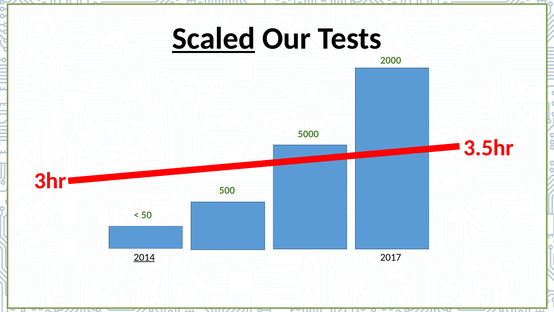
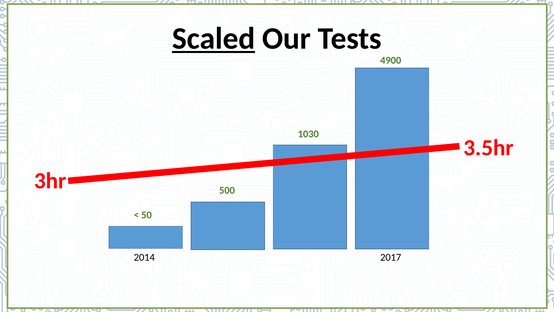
2000: 2000 -> 4900
5000: 5000 -> 1030
2014 underline: present -> none
